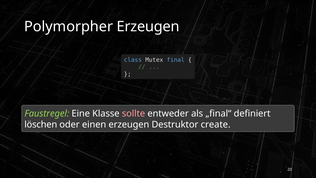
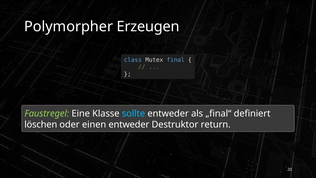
sollte colour: pink -> light blue
einen erzeugen: erzeugen -> entweder
create: create -> return
